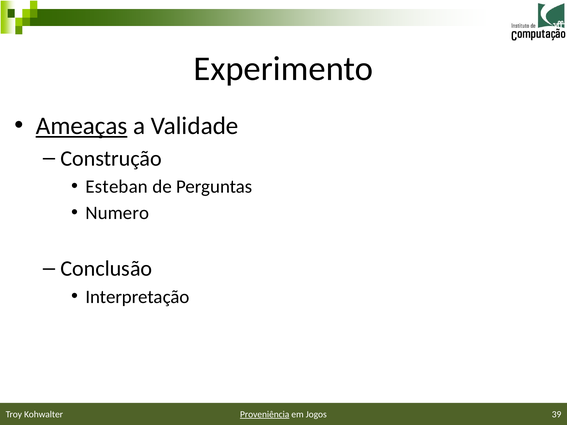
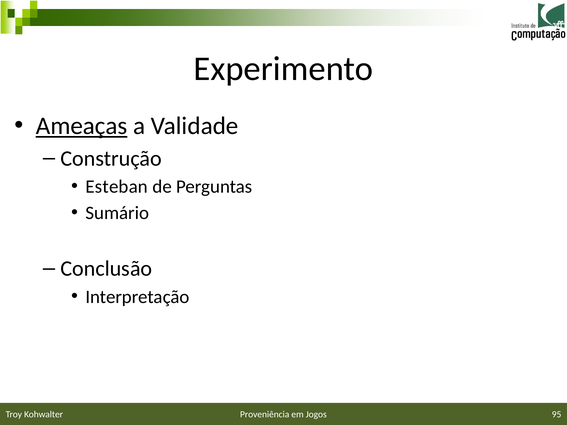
Numero: Numero -> Sumário
Proveniência underline: present -> none
39: 39 -> 95
